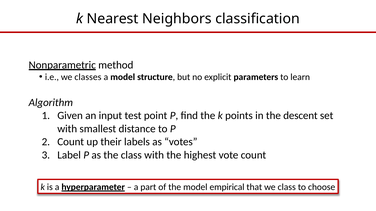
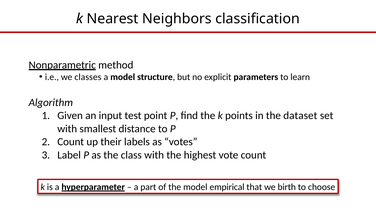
descent: descent -> dataset
we class: class -> birth
